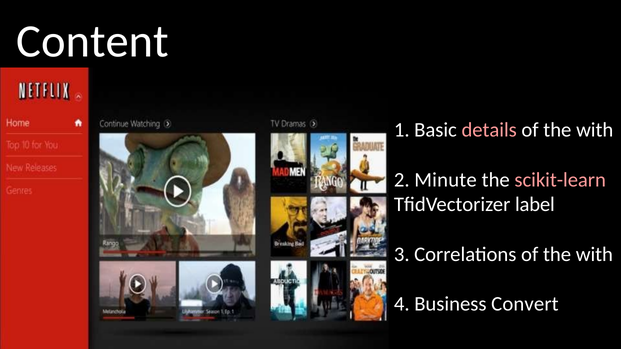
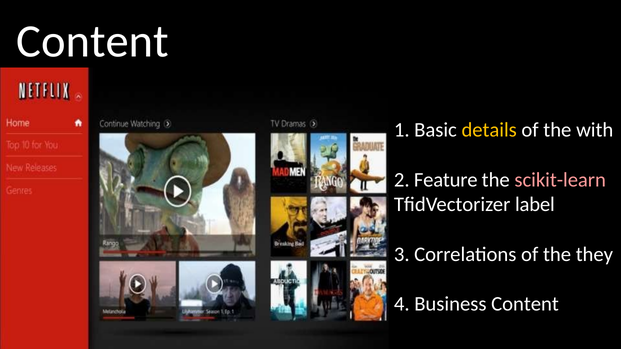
details colour: pink -> yellow
Minute: Minute -> Feature
Correlations of the with: with -> they
Business Convert: Convert -> Content
